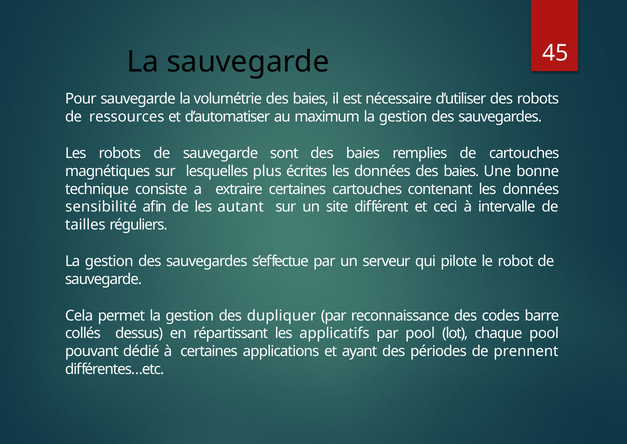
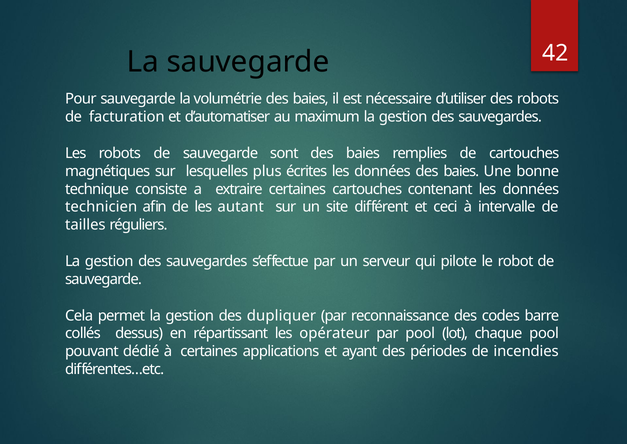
45: 45 -> 42
ressources: ressources -> facturation
sensibilité: sensibilité -> technicien
applicatifs: applicatifs -> opérateur
prennent: prennent -> incendies
